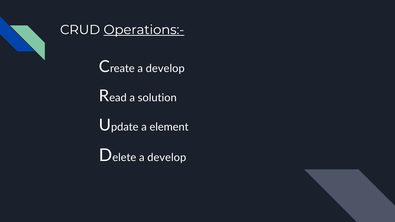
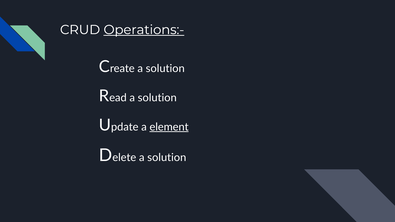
develop at (165, 69): develop -> solution
element underline: none -> present
develop at (167, 158): develop -> solution
